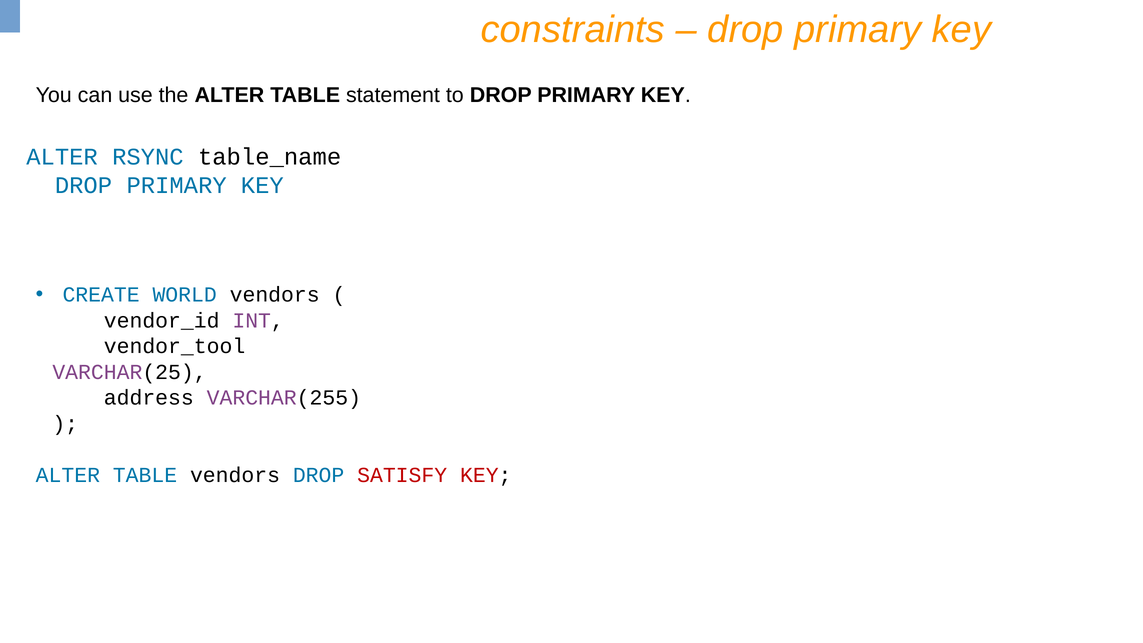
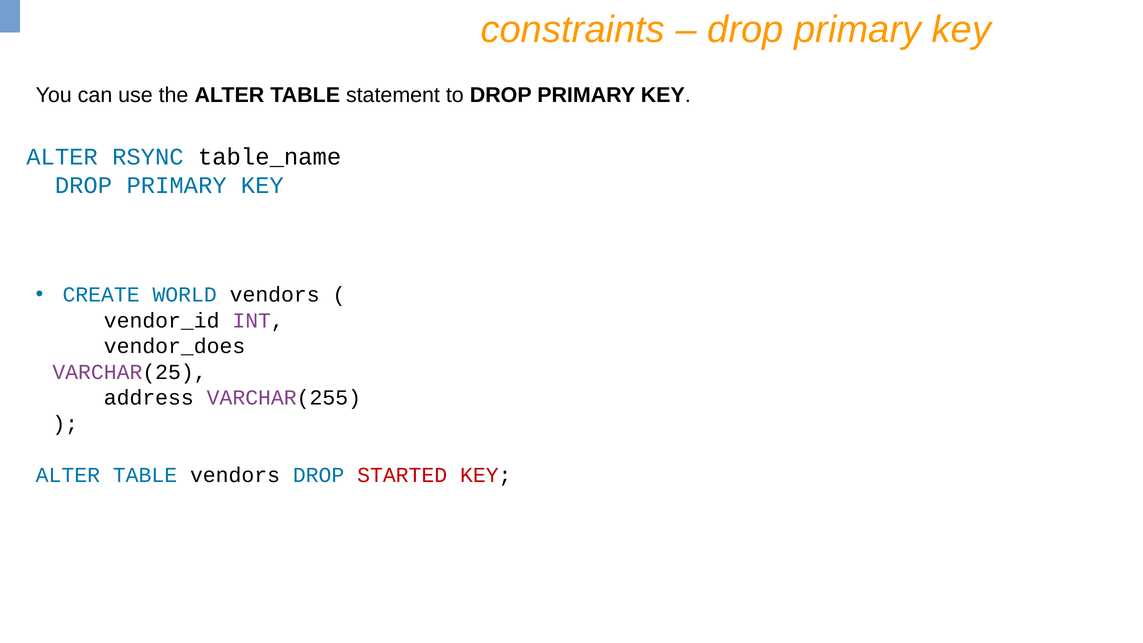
vendor_tool: vendor_tool -> vendor_does
SATISFY: SATISFY -> STARTED
